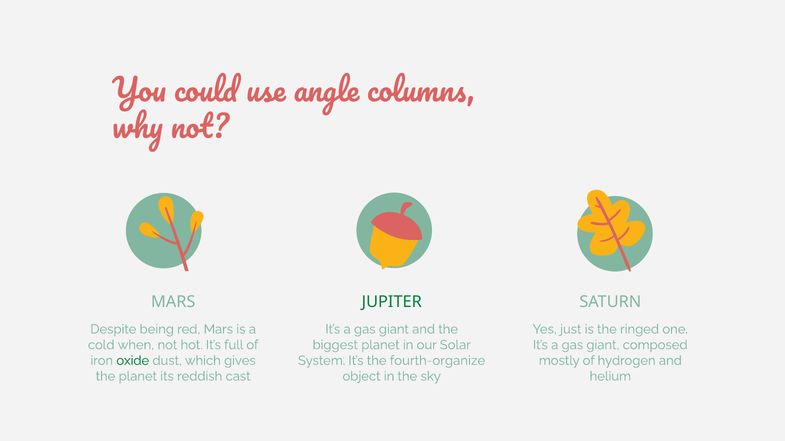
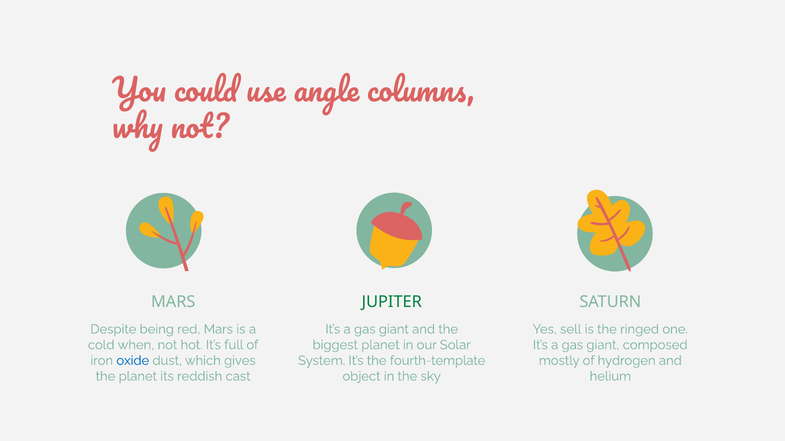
just: just -> sell
oxide colour: green -> blue
fourth-organize: fourth-organize -> fourth-template
